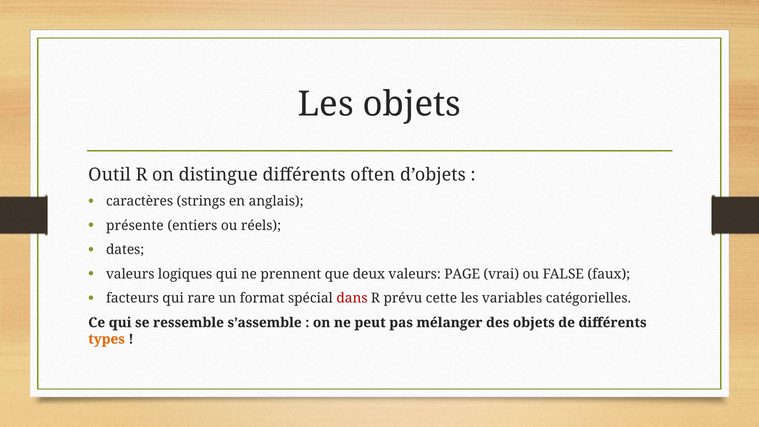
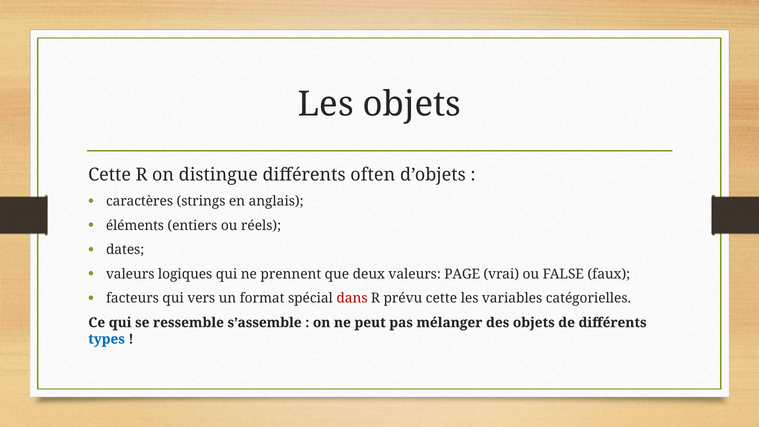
Outil at (110, 175): Outil -> Cette
présente: présente -> éléments
rare: rare -> vers
types colour: orange -> blue
